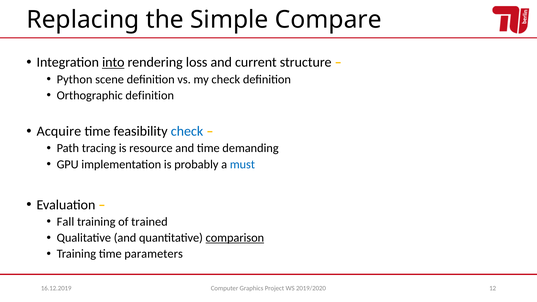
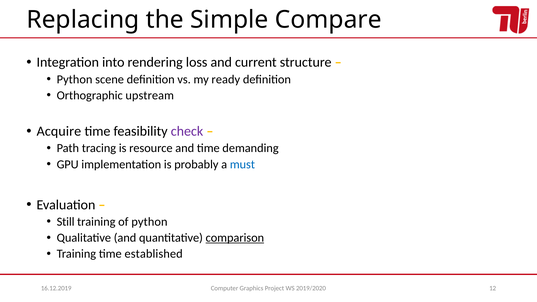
into underline: present -> none
my check: check -> ready
Orthographic definition: definition -> upstream
check at (187, 131) colour: blue -> purple
Fall: Fall -> Still
of trained: trained -> python
parameters: parameters -> established
